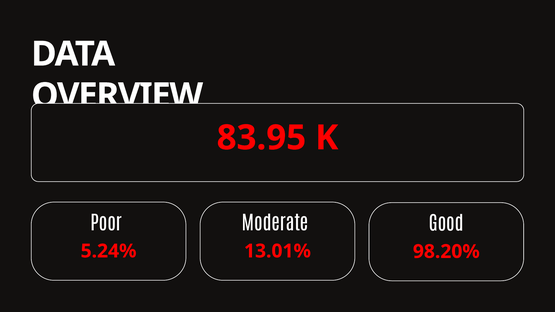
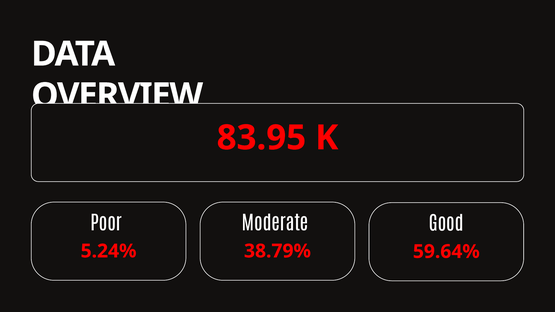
13.01%: 13.01% -> 38.79%
98.20%: 98.20% -> 59.64%
